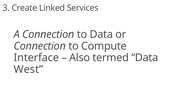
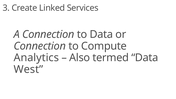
Interface: Interface -> Analytics
